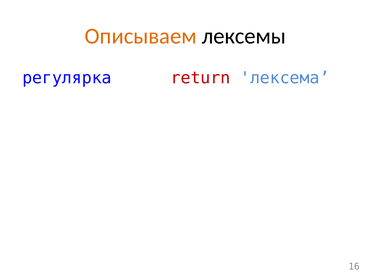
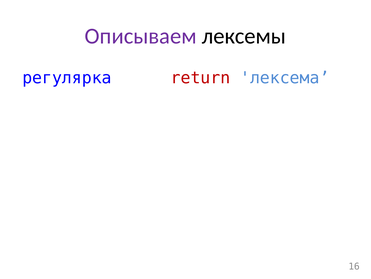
Описываем colour: orange -> purple
